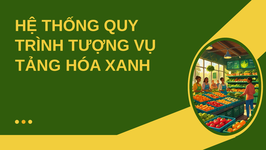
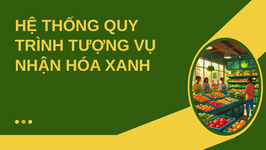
TẢNG: TẢNG -> NHẬN
